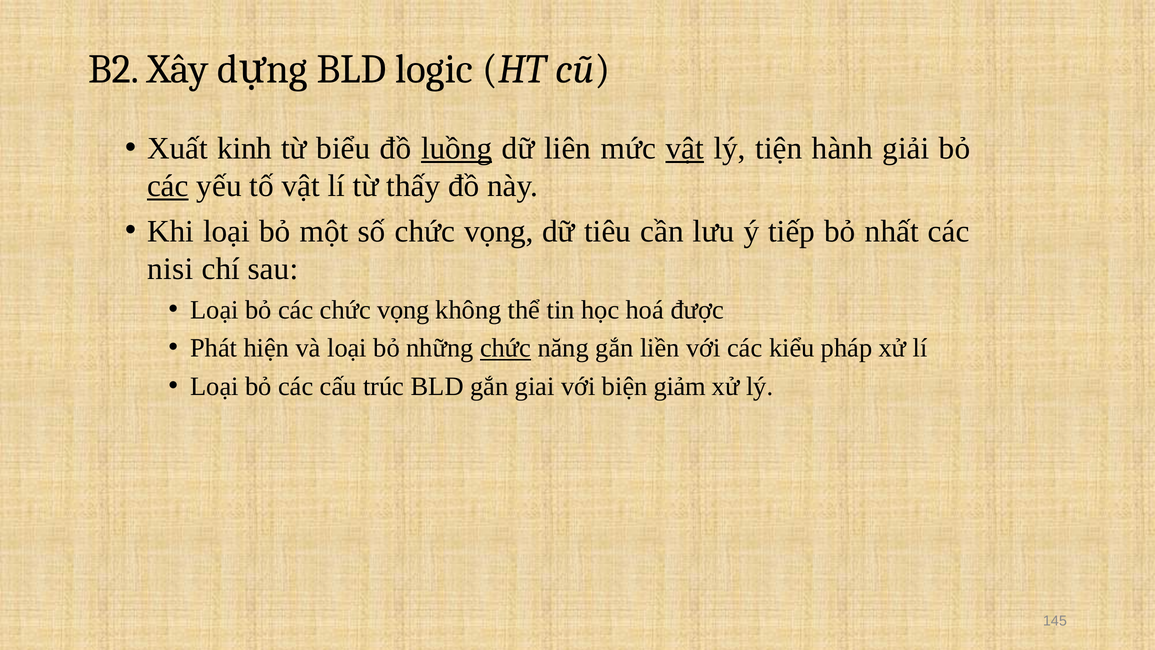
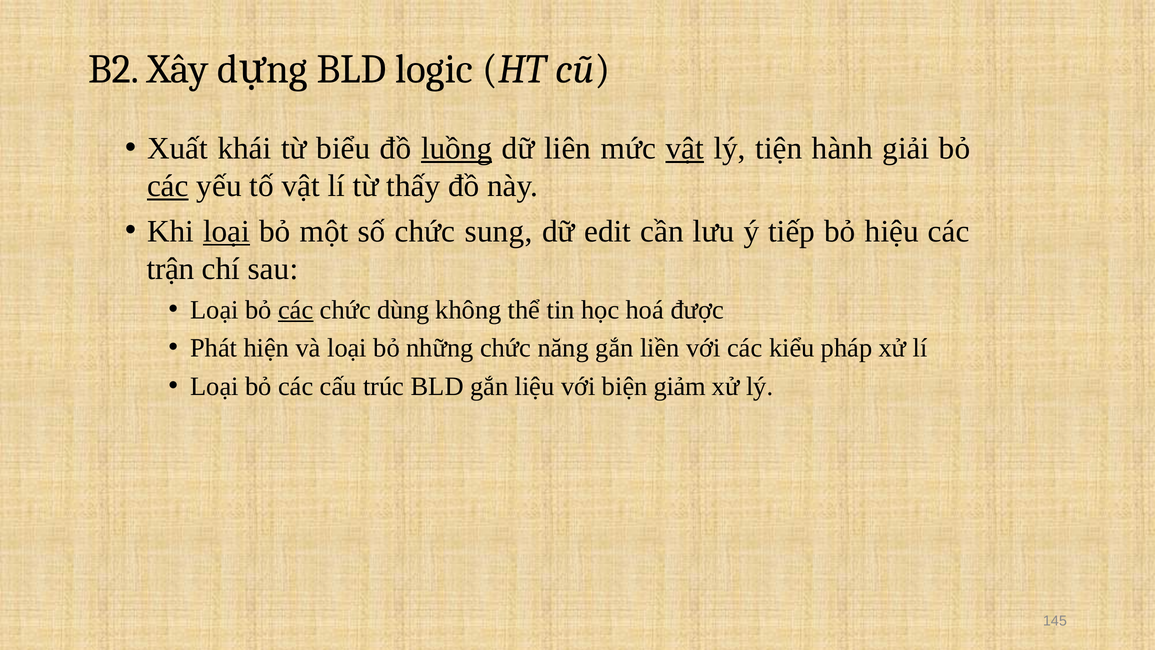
kinh: kinh -> khái
loại at (227, 231) underline: none -> present
số chức vọng: vọng -> sung
tiêu: tiêu -> edit
nhất: nhất -> hiệu
nisi: nisi -> trận
các at (296, 310) underline: none -> present
vọng at (403, 310): vọng -> dùng
chức at (505, 348) underline: present -> none
giai: giai -> liệu
